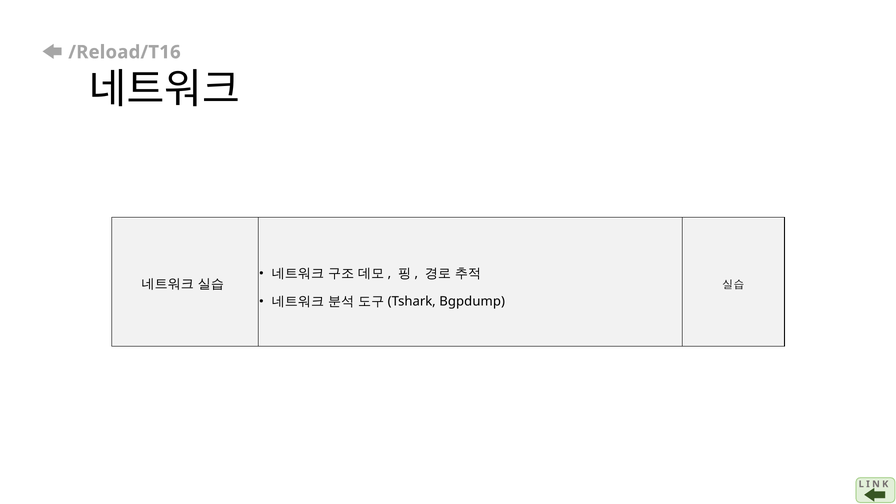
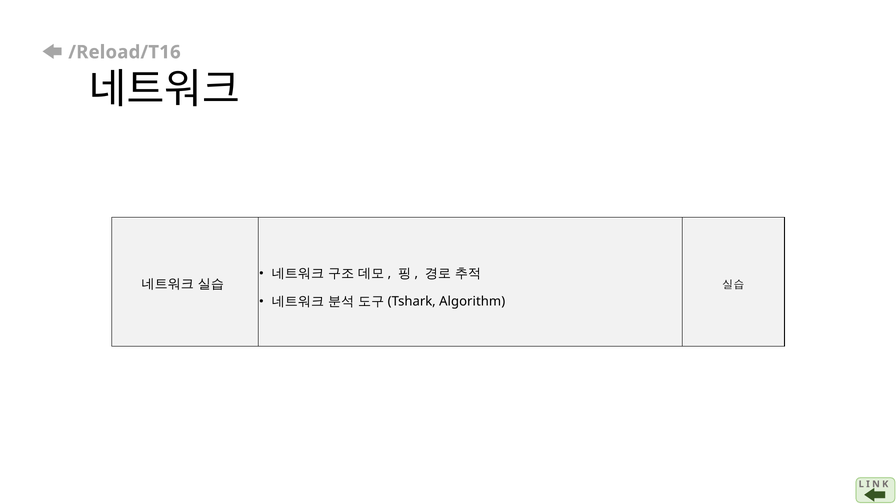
Bgpdump: Bgpdump -> Algorithm
